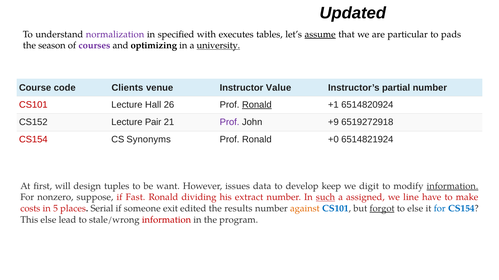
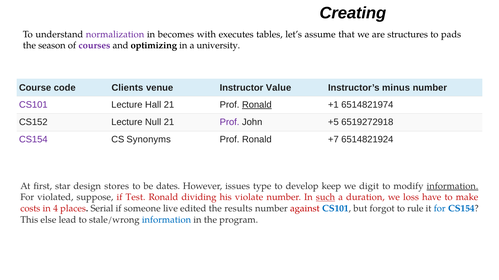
Updated: Updated -> Creating
specified: specified -> becomes
assume underline: present -> none
particular: particular -> structures
university underline: present -> none
partial: partial -> minus
CS101 at (33, 105) colour: red -> purple
Hall 26: 26 -> 21
6514820924: 6514820924 -> 6514821974
Pair: Pair -> Null
+9: +9 -> +5
CS154 at (33, 140) colour: red -> purple
+0: +0 -> +7
will: will -> star
tuples: tuples -> stores
want: want -> dates
data: data -> type
nonzero: nonzero -> violated
Fast: Fast -> Test
extract: extract -> violate
assigned: assigned -> duration
line: line -> loss
5: 5 -> 4
exit: exit -> live
against colour: orange -> red
forgot underline: present -> none
to else: else -> rule
information at (166, 220) colour: red -> blue
